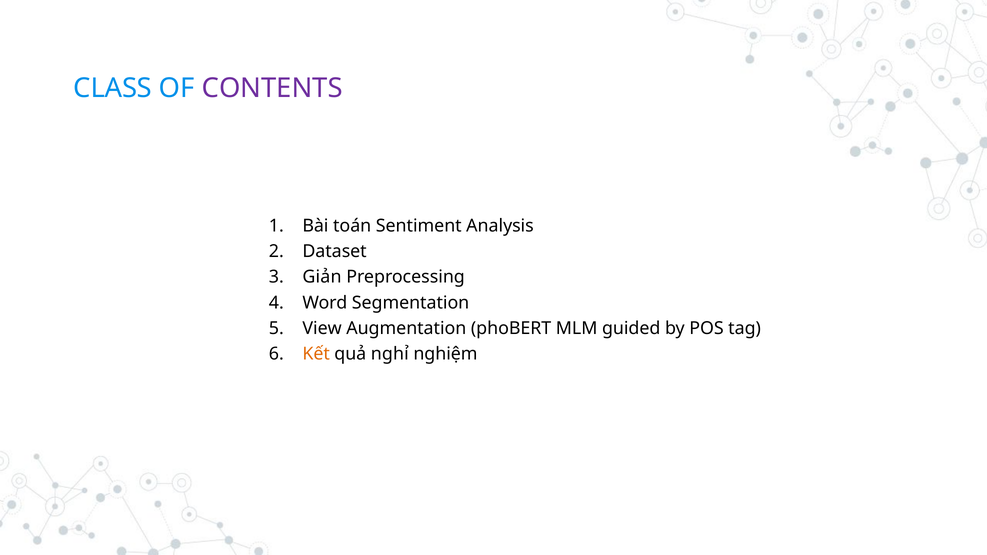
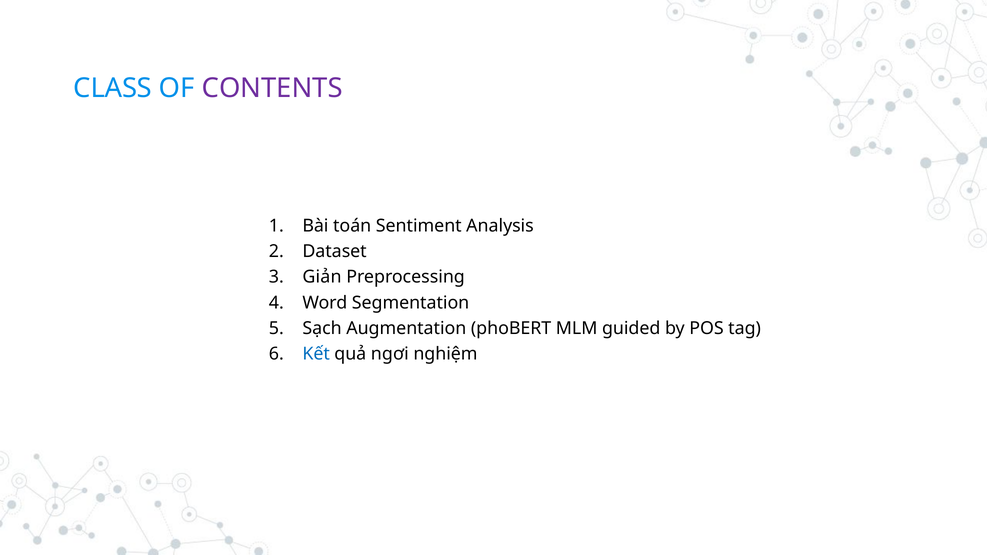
View: View -> Sạch
Kết colour: orange -> blue
nghỉ: nghỉ -> ngơi
